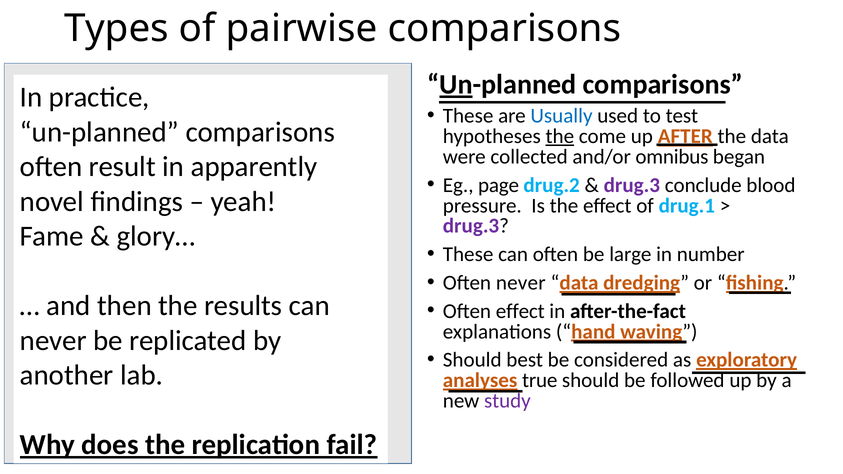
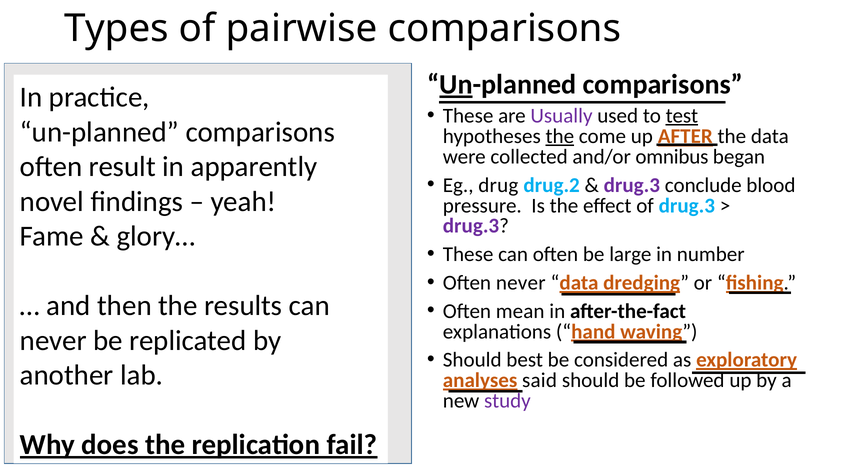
Usually at (562, 116) colour: blue -> purple
test underline: none -> present
Eg page: page -> drug
of drug.1: drug.1 -> drug.3
Often effect: effect -> mean
true: true -> said
